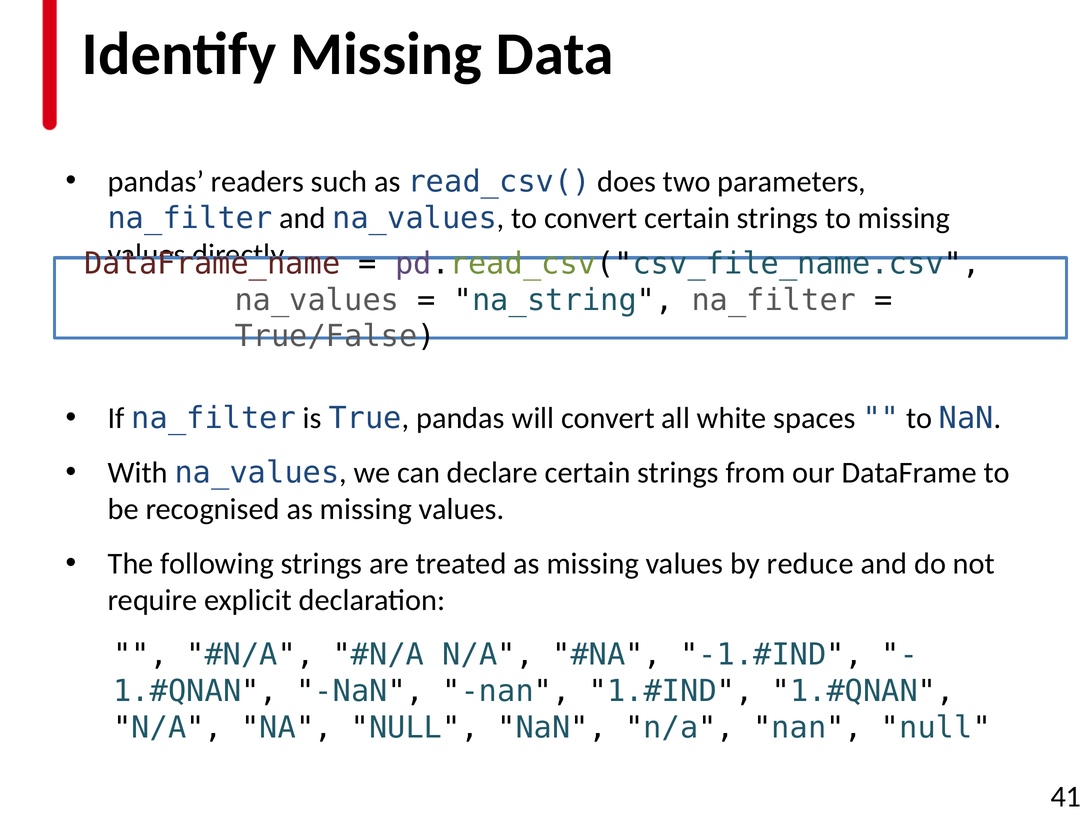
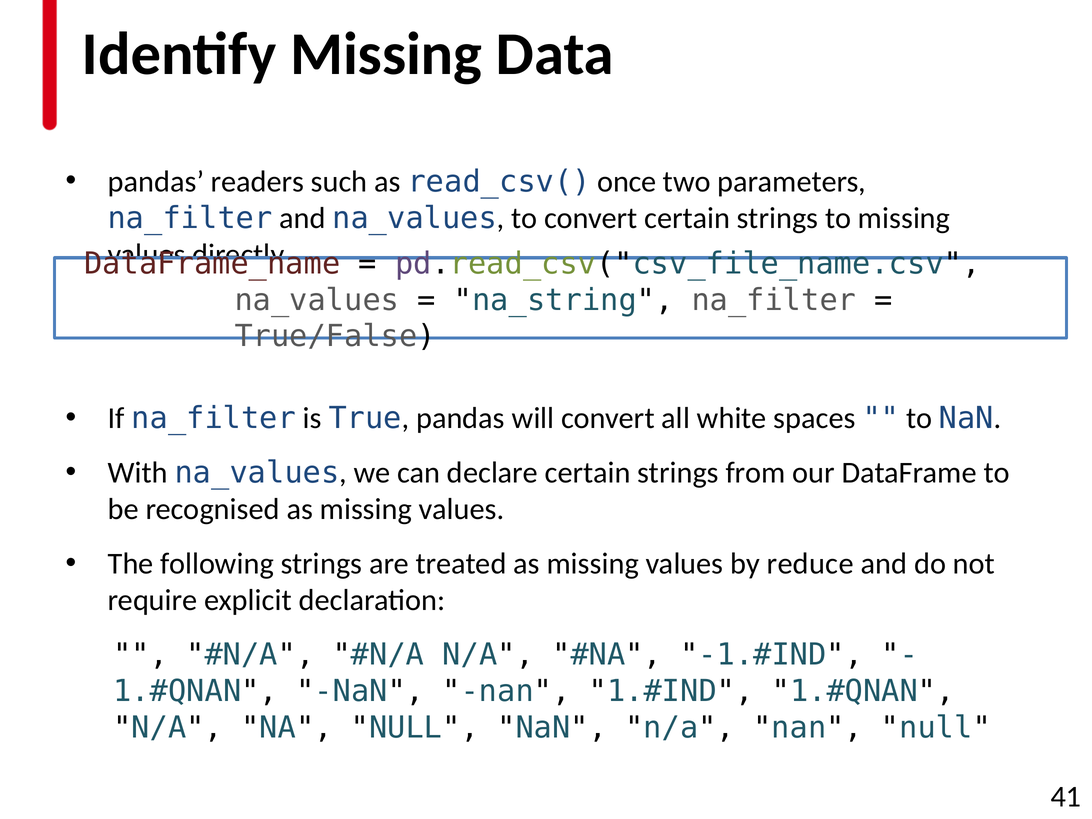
does: does -> once
